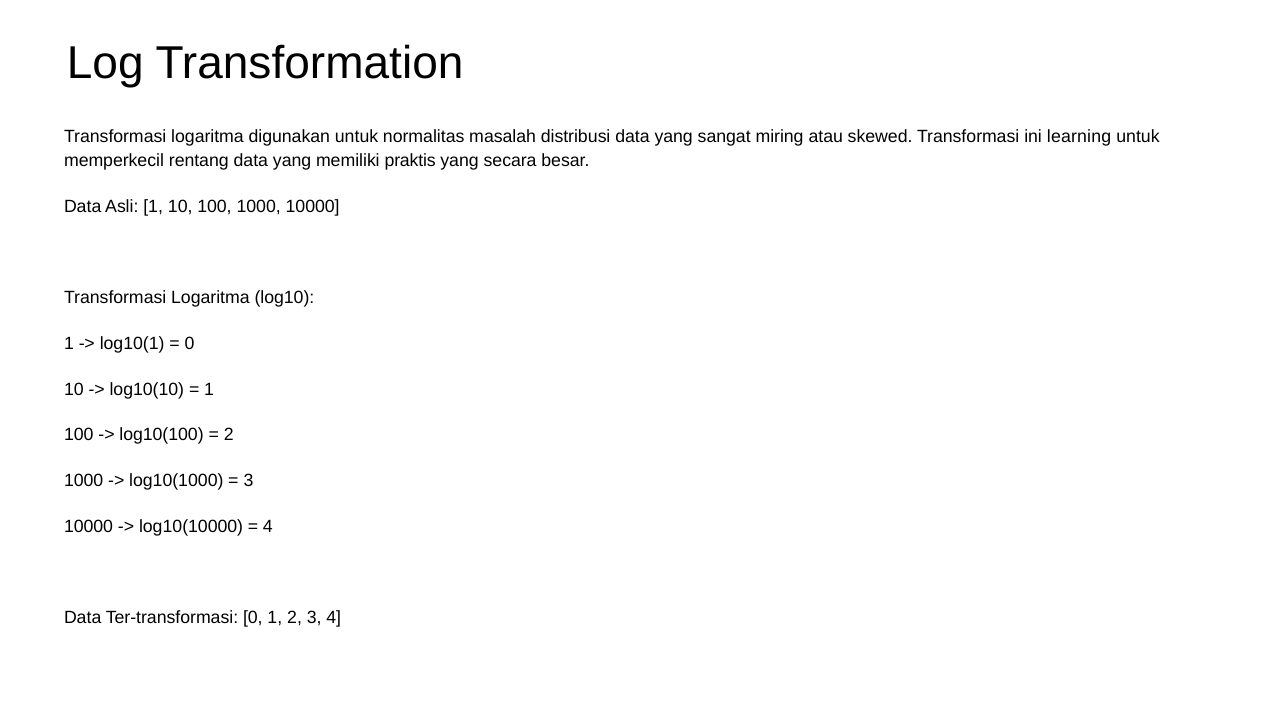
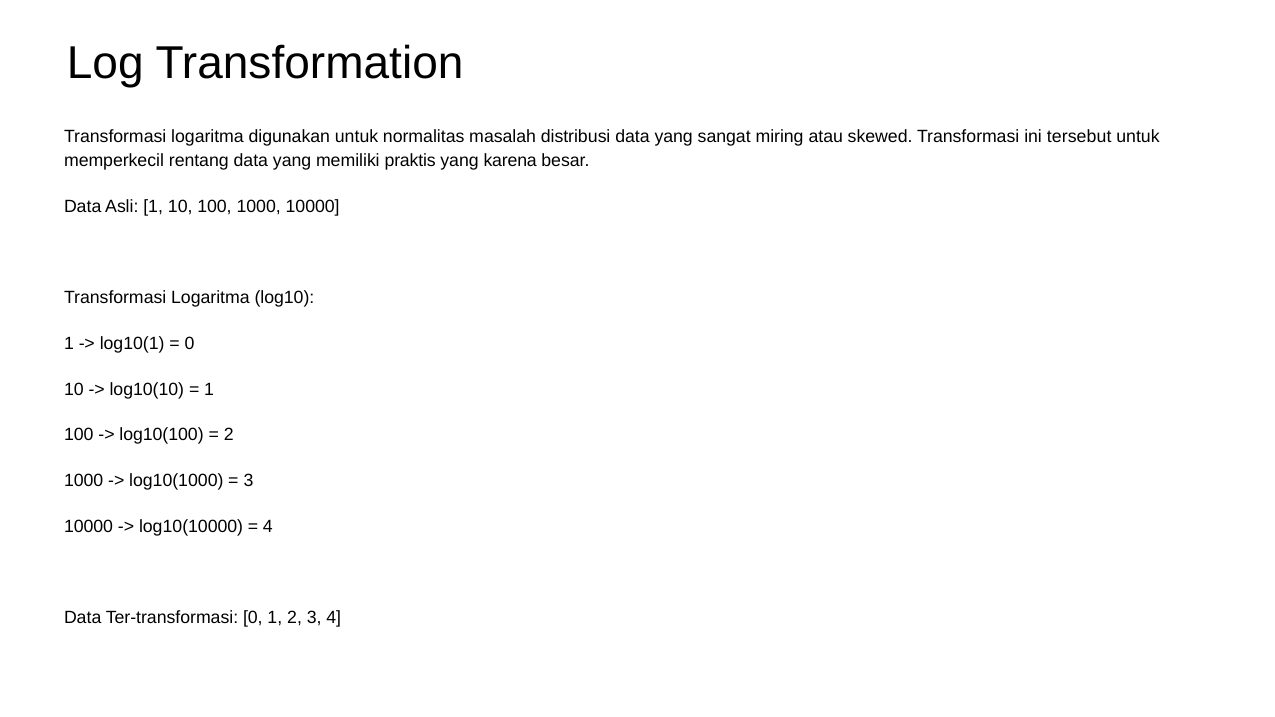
learning: learning -> tersebut
secara: secara -> karena
